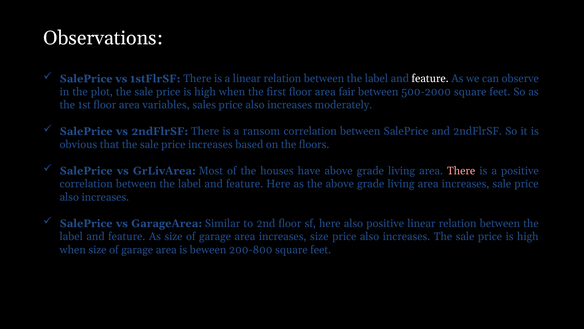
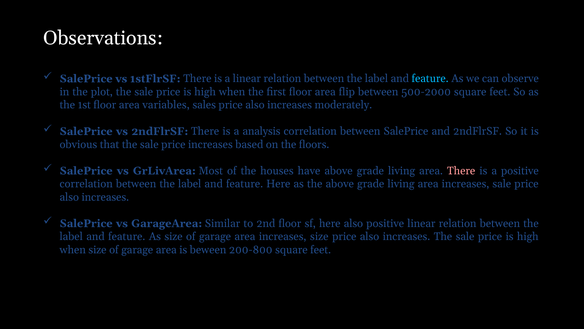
feature at (430, 79) colour: white -> light blue
fair: fair -> flip
ransom: ransom -> analysis
